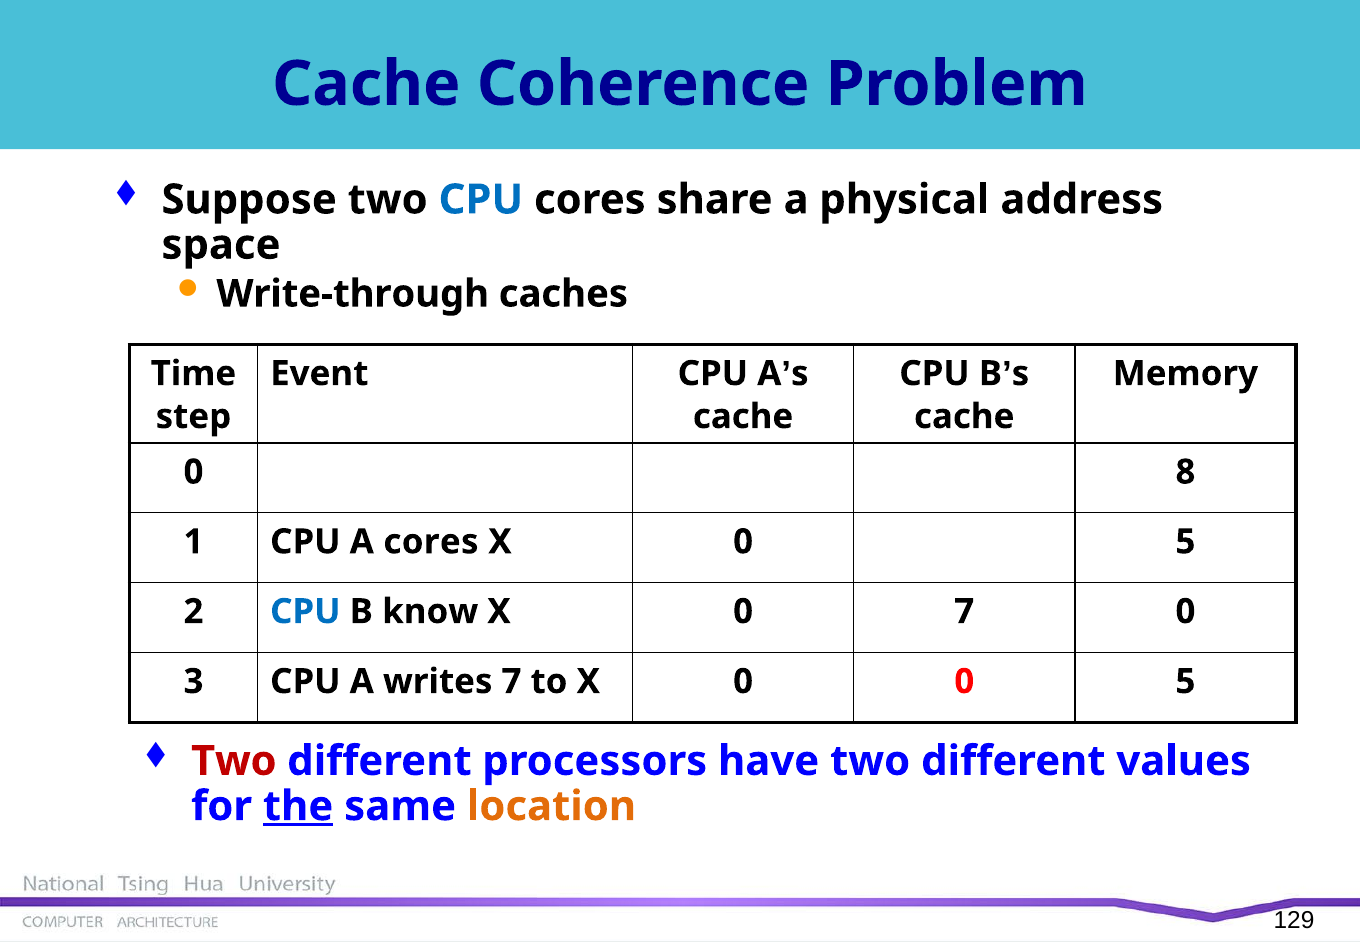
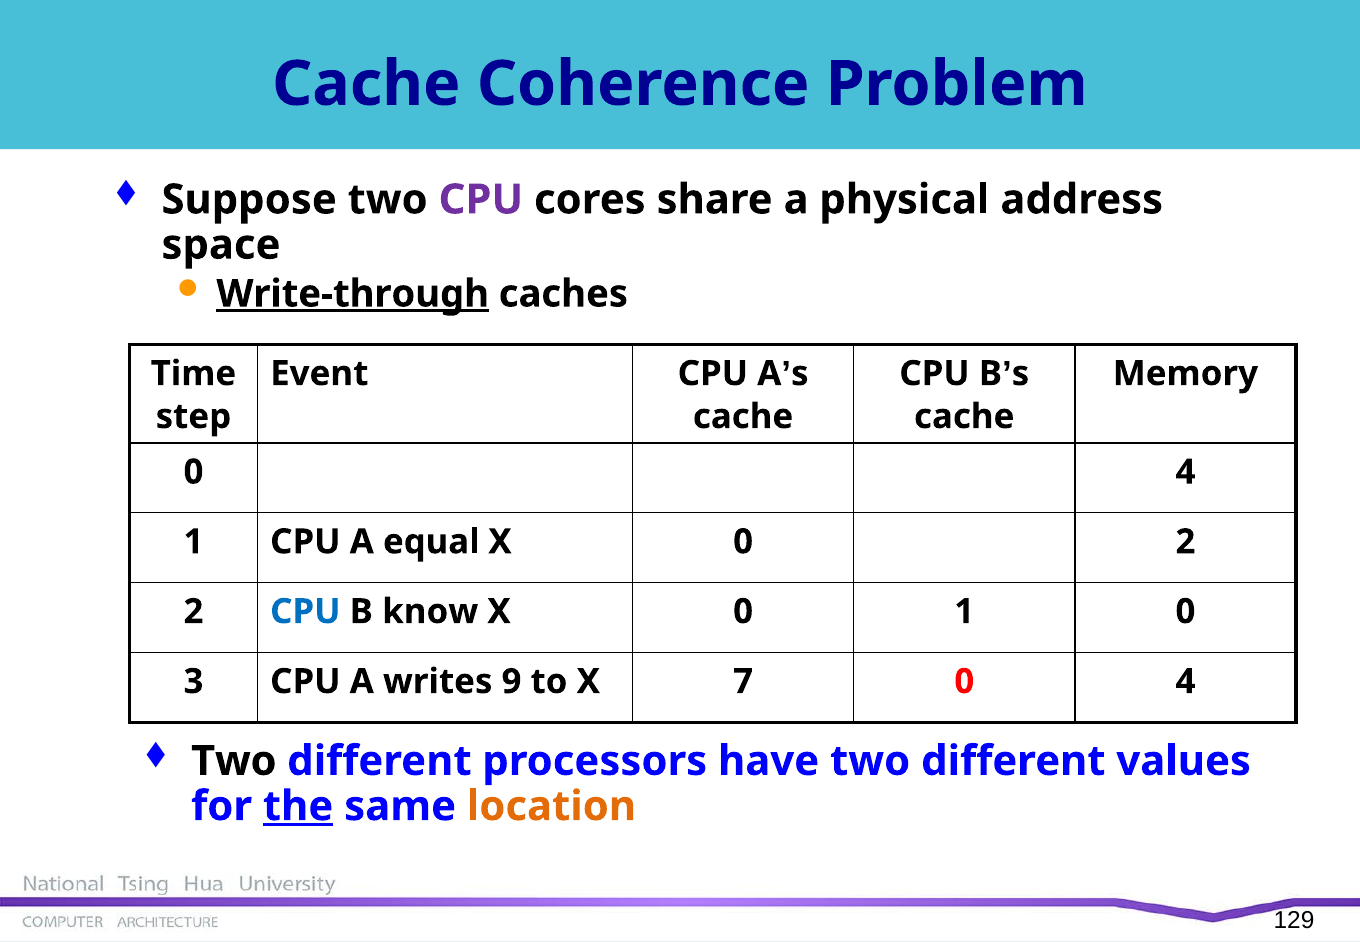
CPU at (481, 200) colour: blue -> purple
Write-through underline: none -> present
8 at (1185, 472): 8 -> 4
A cores: cores -> equal
X 0 5: 5 -> 2
0 7: 7 -> 1
writes 7: 7 -> 9
to X 0: 0 -> 7
5 at (1185, 681): 5 -> 4
Two at (234, 761) colour: red -> black
